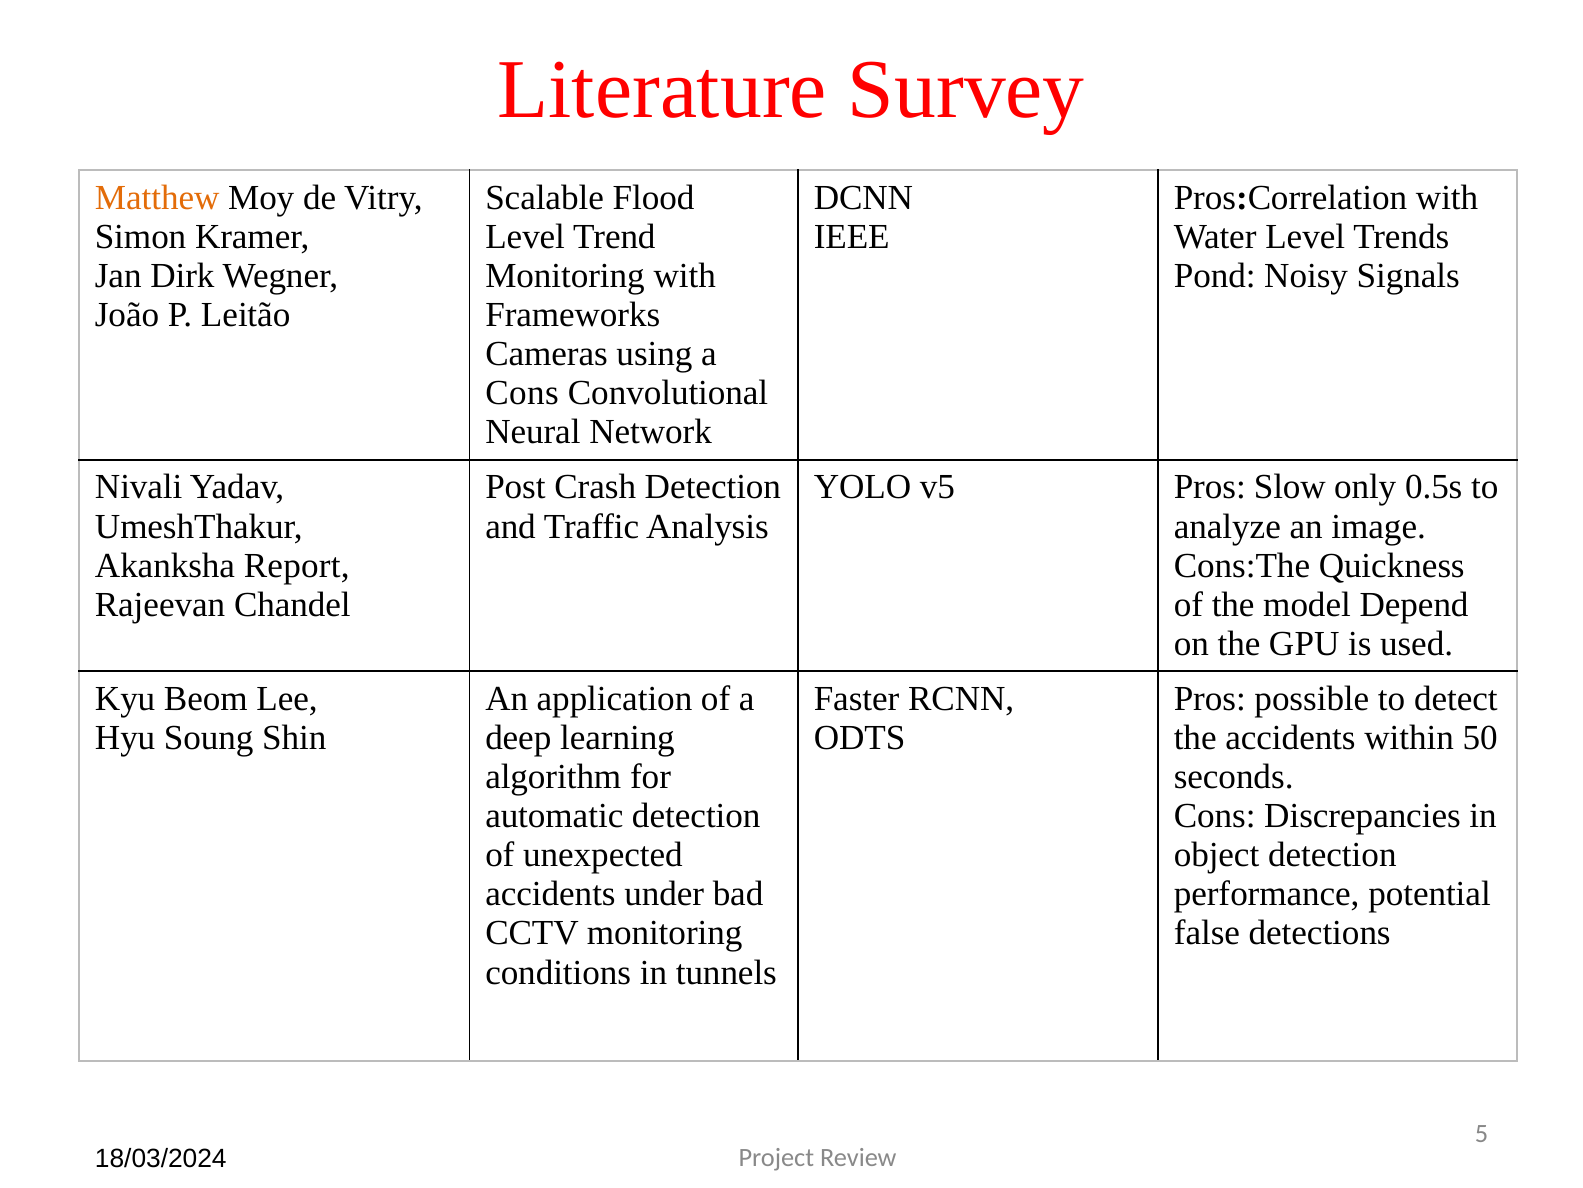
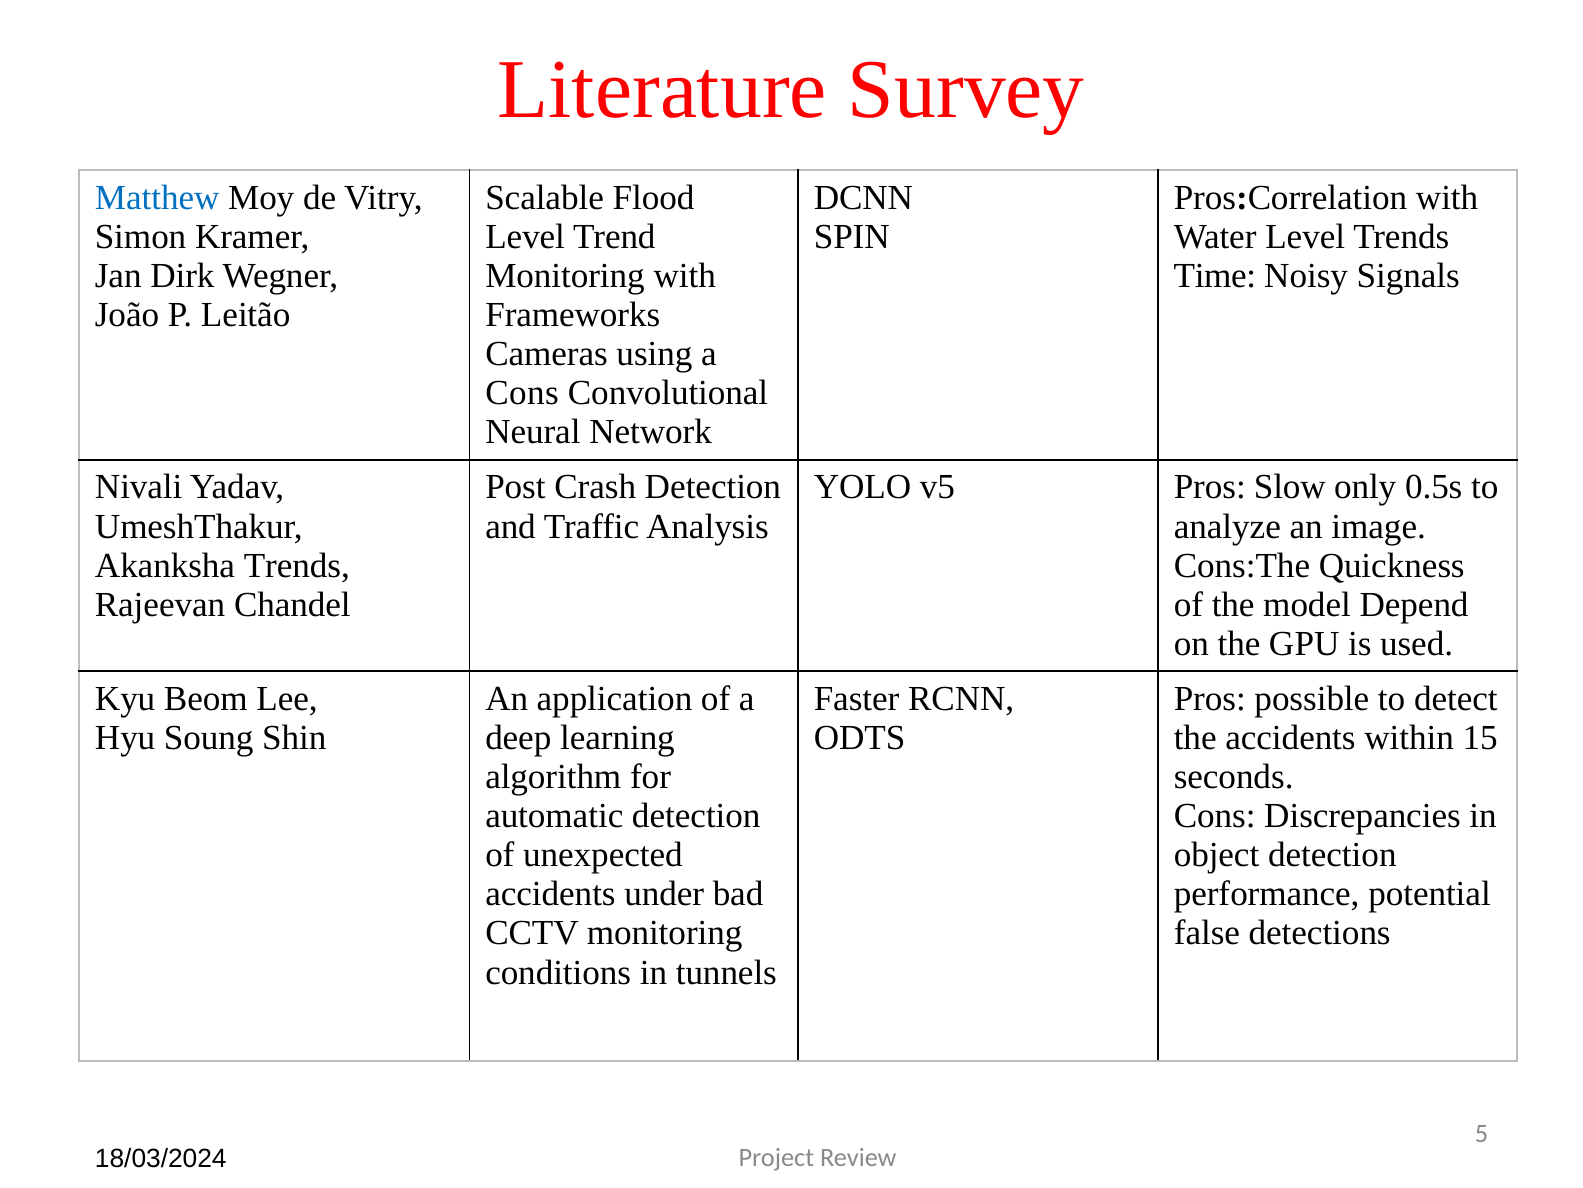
Matthew colour: orange -> blue
IEEE: IEEE -> SPIN
Pond: Pond -> Time
Akanksha Report: Report -> Trends
50: 50 -> 15
